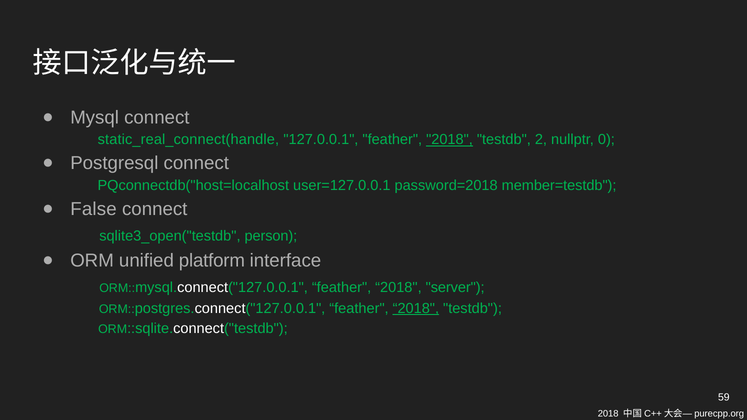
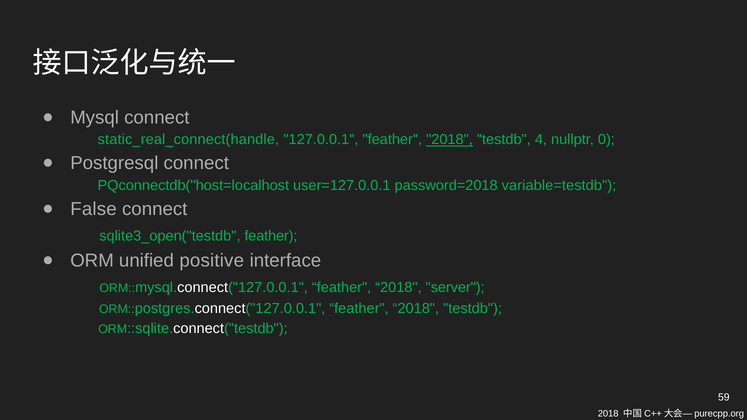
2: 2 -> 4
member=testdb: member=testdb -> variable=testdb
sqlite3_open("testdb person: person -> feather
platform: platform -> positive
2018 at (416, 309) underline: present -> none
